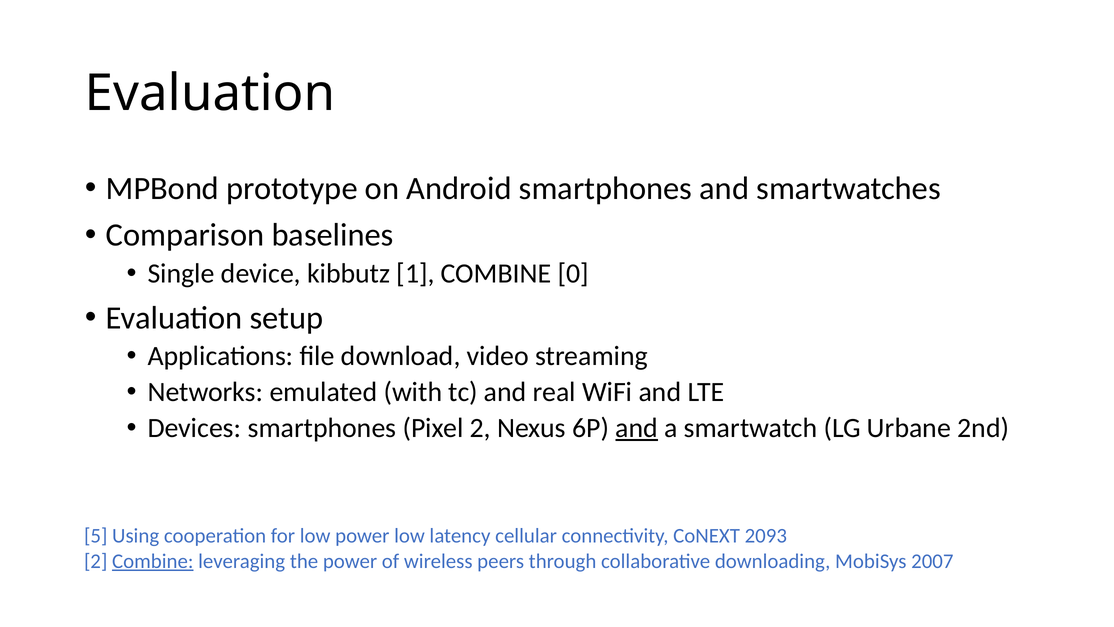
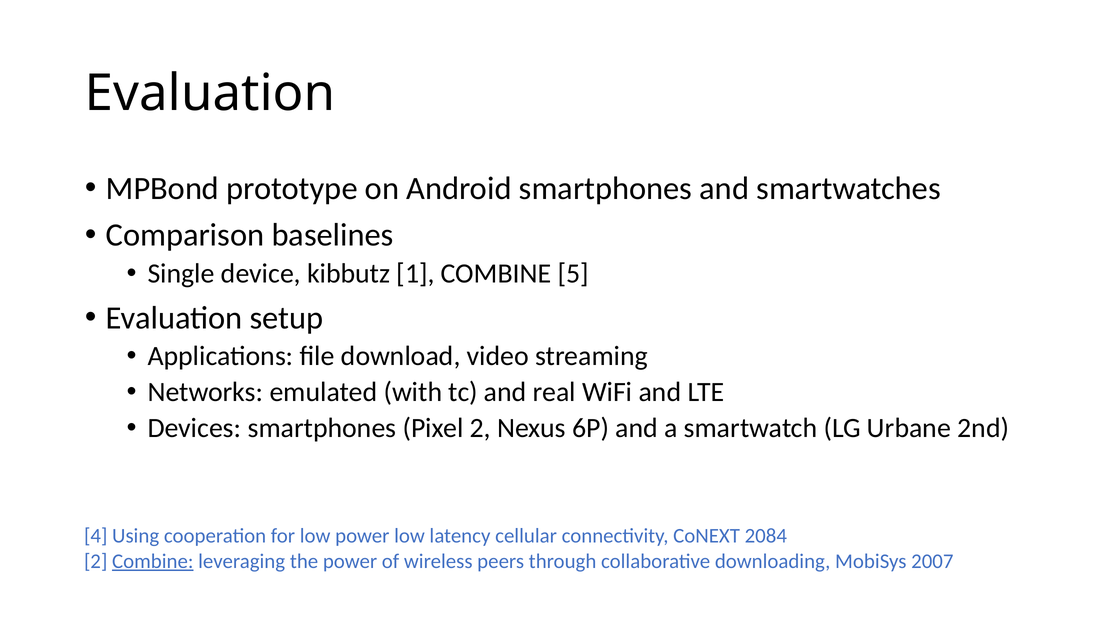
0: 0 -> 5
and at (637, 428) underline: present -> none
5: 5 -> 4
2093: 2093 -> 2084
